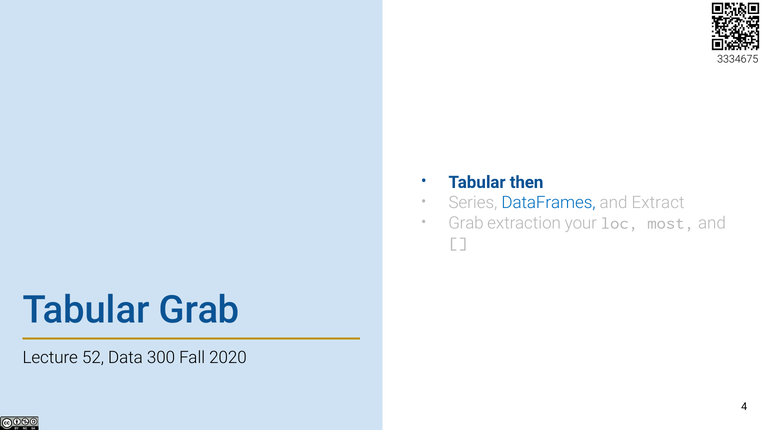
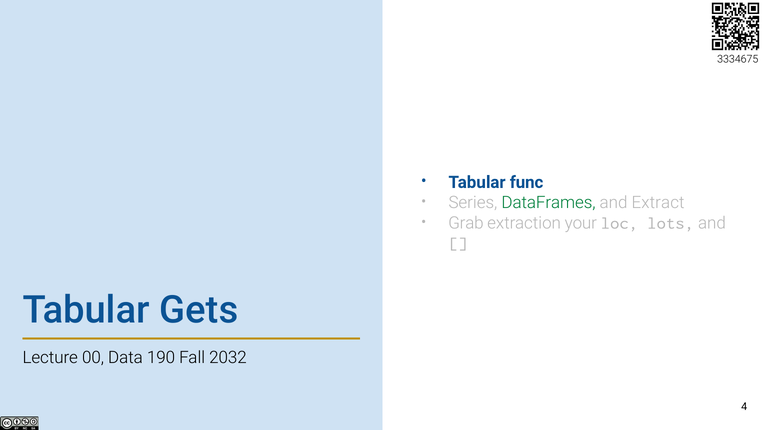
then: then -> func
DataFrames colour: blue -> green
most: most -> lots
Tabular Grab: Grab -> Gets
52: 52 -> 00
300: 300 -> 190
2020: 2020 -> 2032
